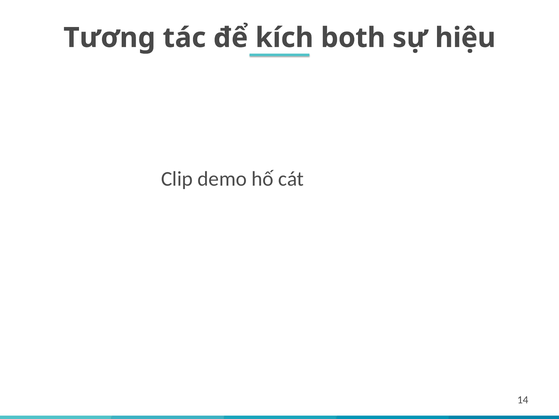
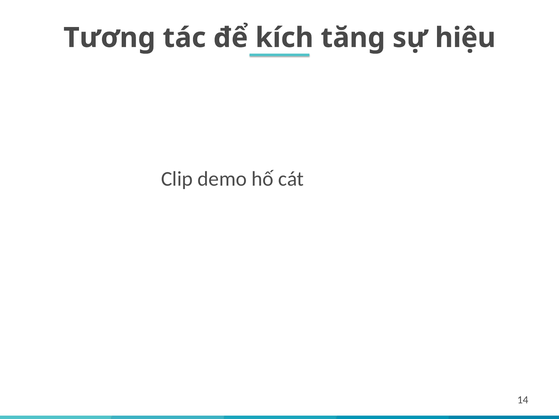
both: both -> tăng
